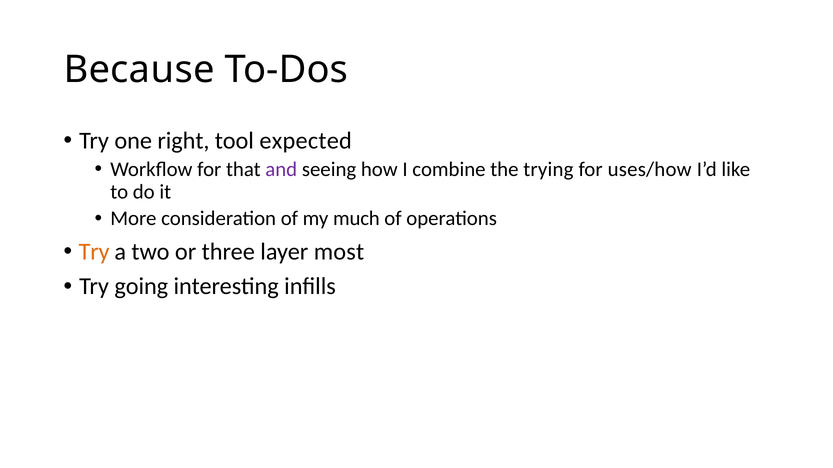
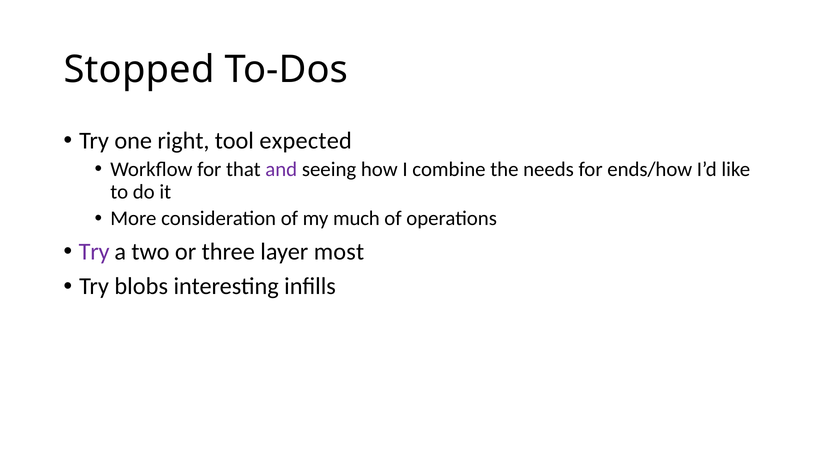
Because: Because -> Stopped
trying: trying -> needs
uses/how: uses/how -> ends/how
Try at (94, 252) colour: orange -> purple
going: going -> blobs
